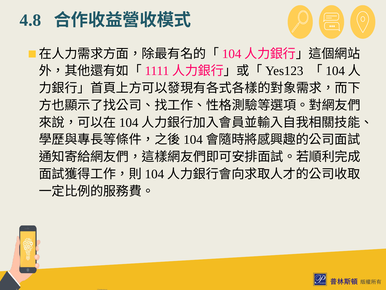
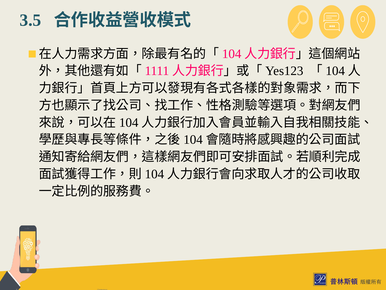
4.8: 4.8 -> 3.5
